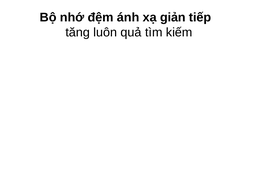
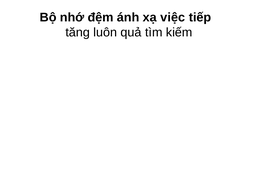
giản: giản -> việc
